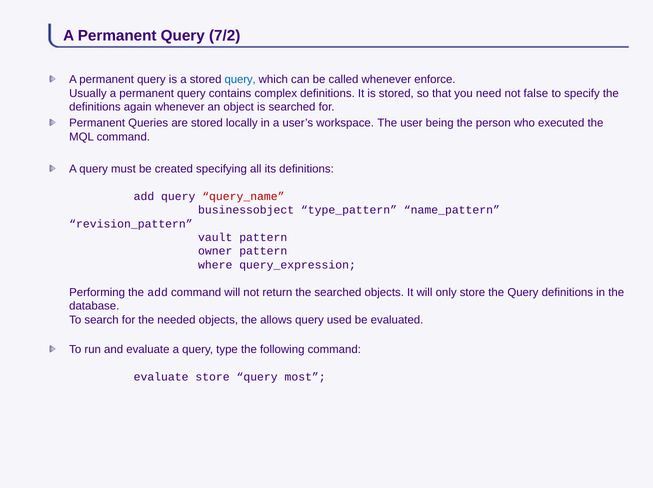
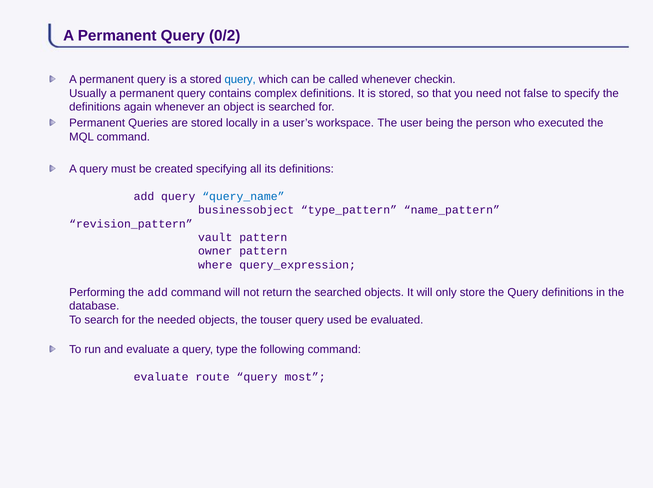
7/2: 7/2 -> 0/2
enforce: enforce -> checkin
query_name colour: red -> blue
allows: allows -> touser
evaluate store: store -> route
